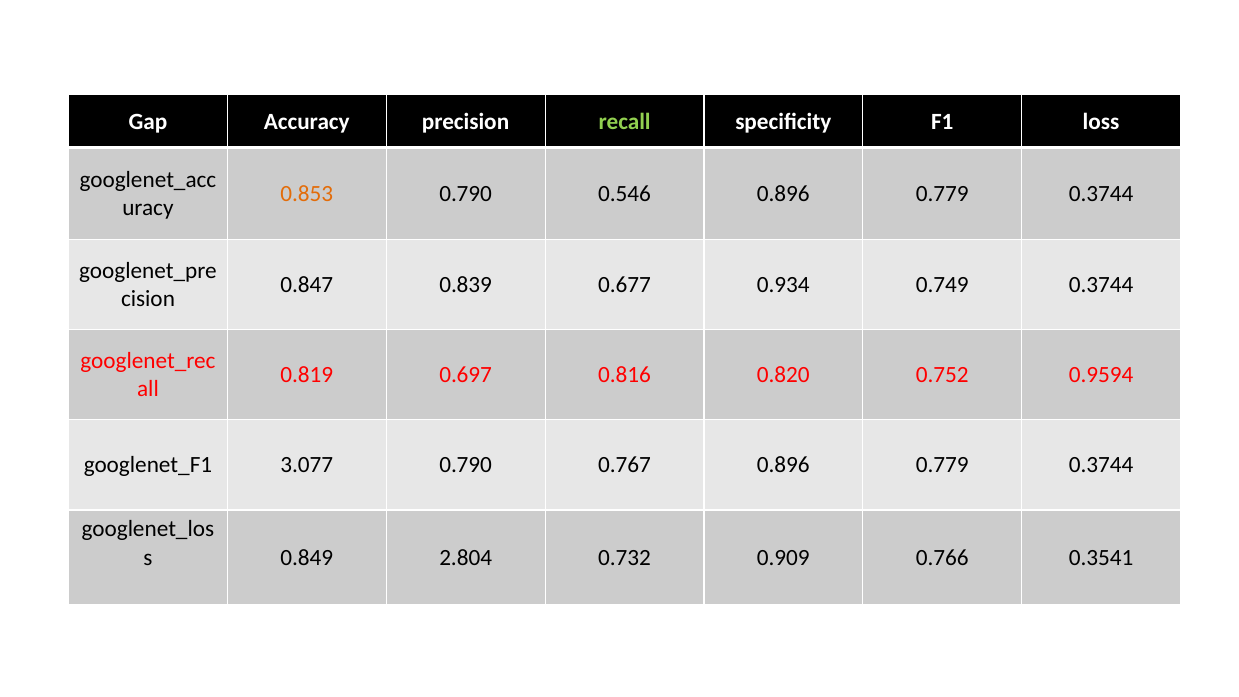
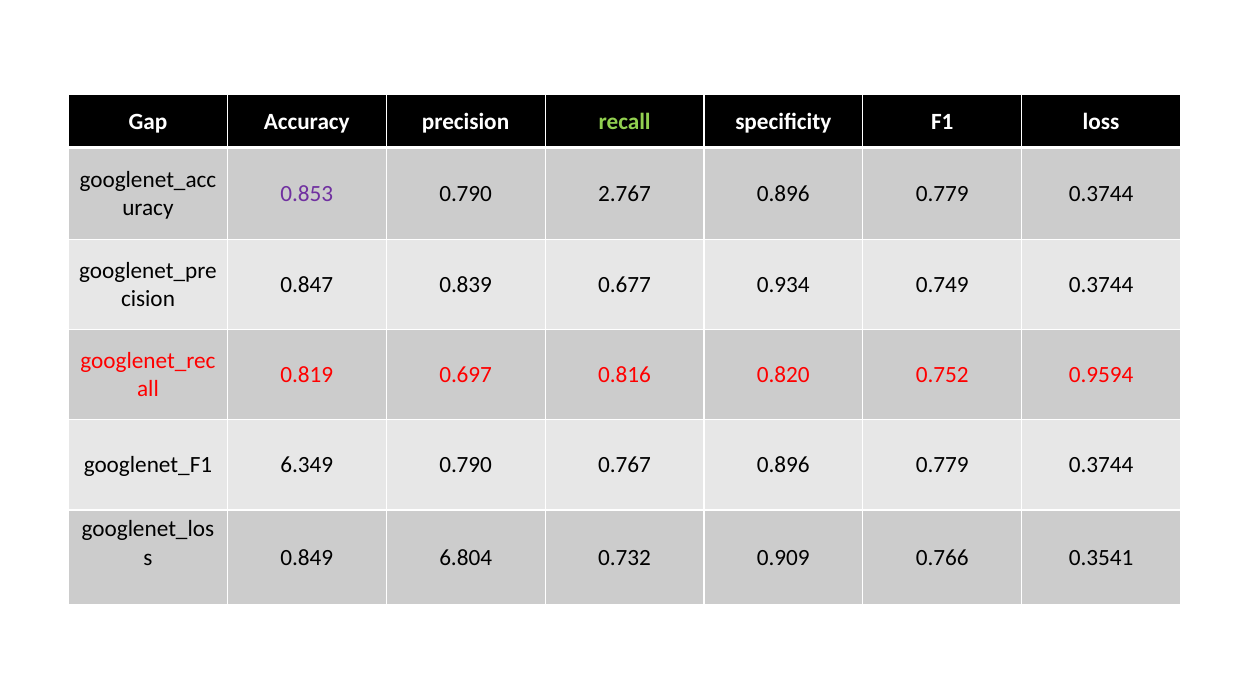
0.853 colour: orange -> purple
0.546: 0.546 -> 2.767
3.077: 3.077 -> 6.349
2.804: 2.804 -> 6.804
